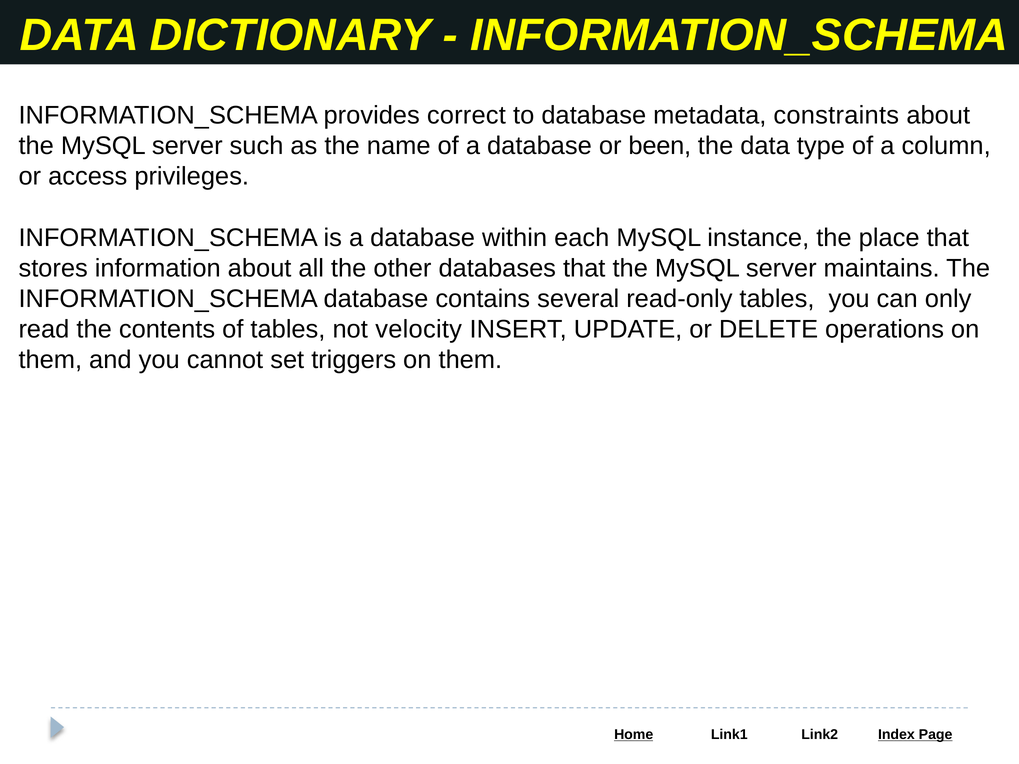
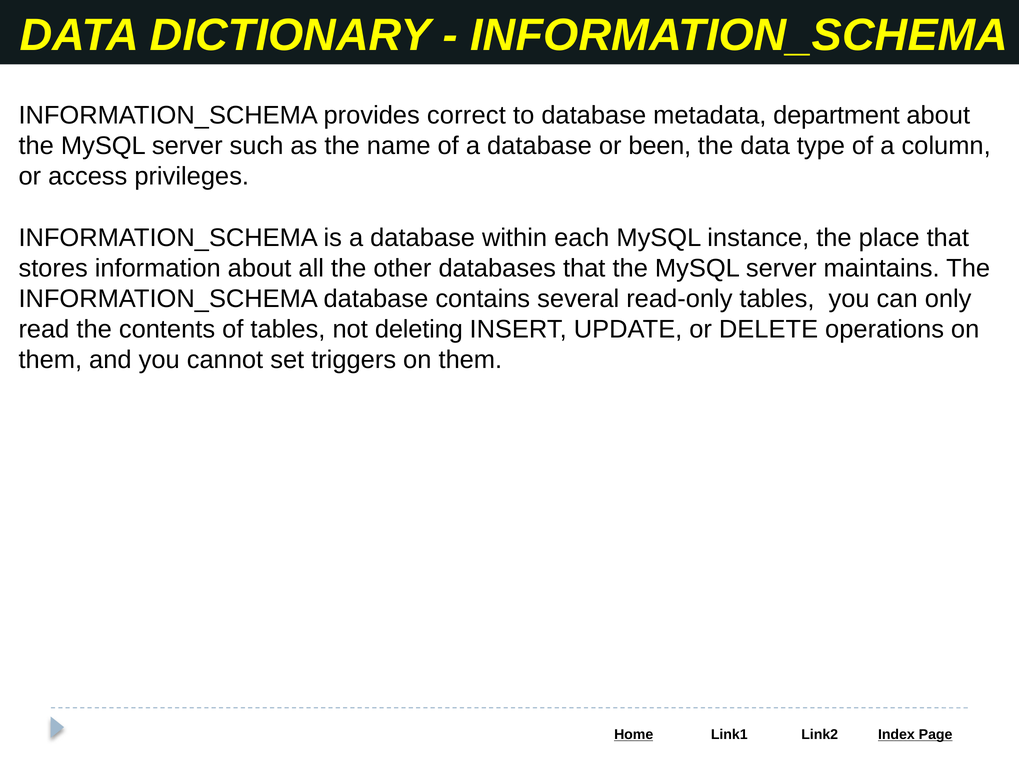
constraints: constraints -> department
velocity: velocity -> deleting
